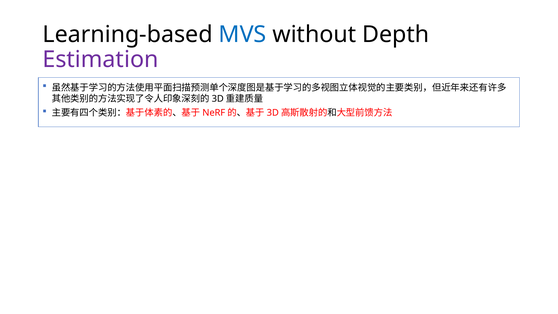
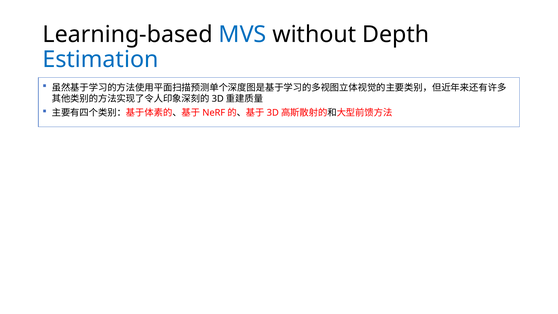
Estimation colour: purple -> blue
